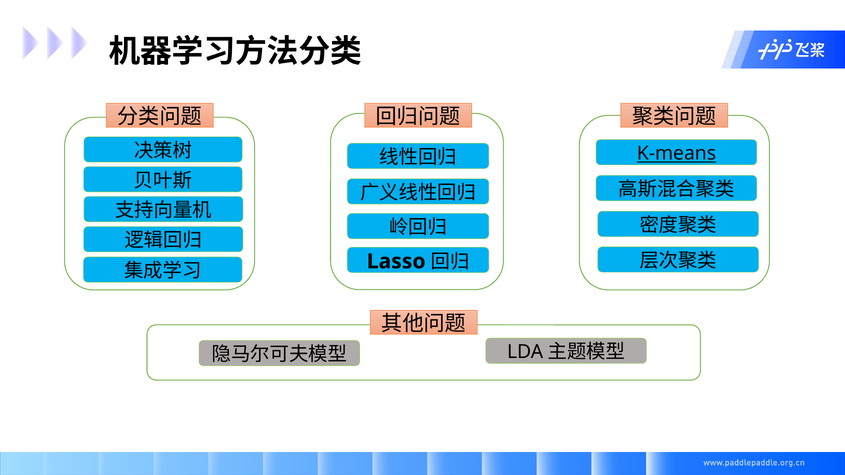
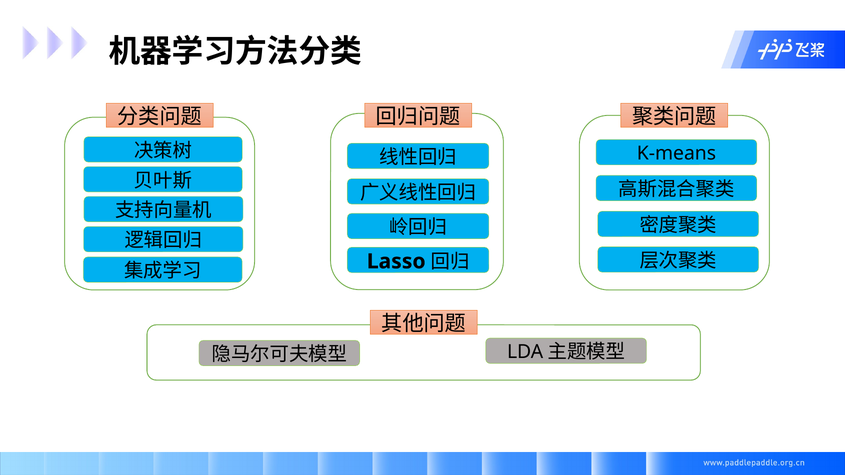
K-means underline: present -> none
